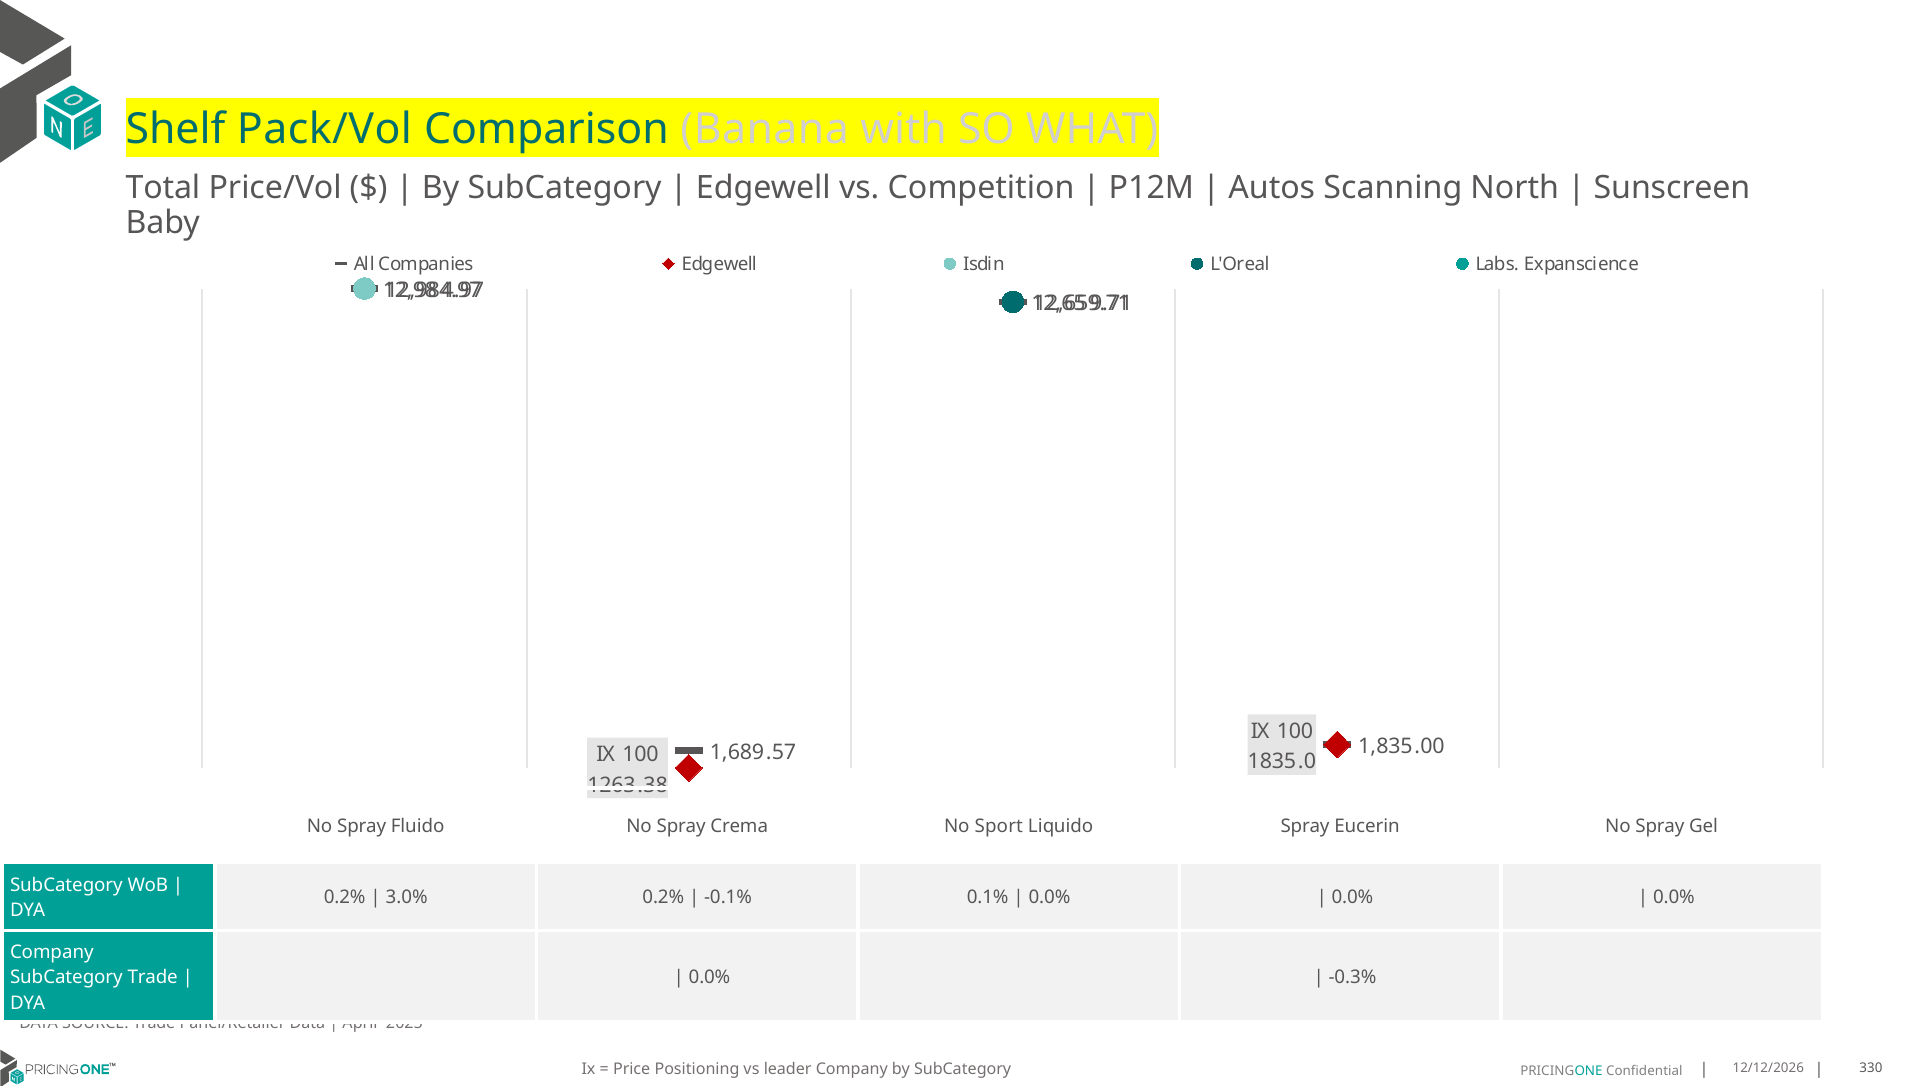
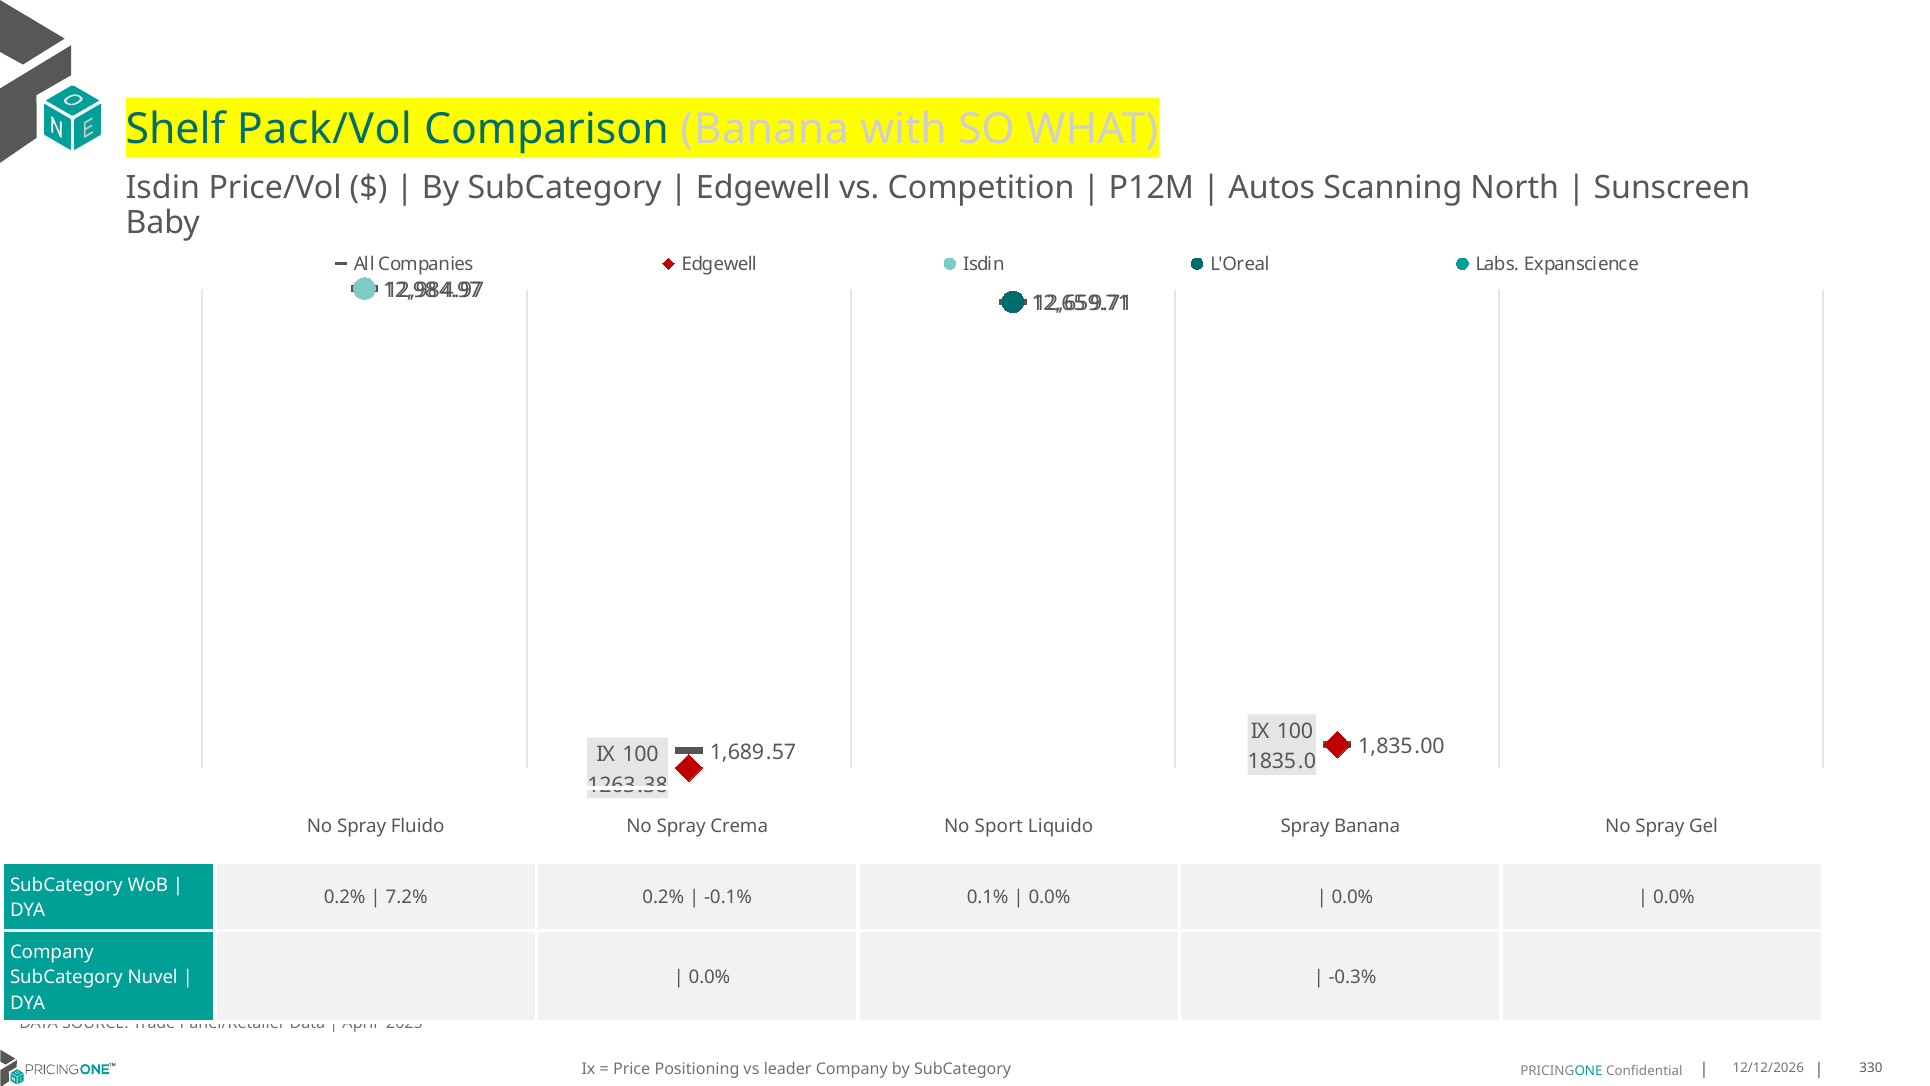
Total at (163, 188): Total -> Isdin
Spray Eucerin: Eucerin -> Banana
3.0%: 3.0% -> 7.2%
SubCategory Trade: Trade -> Nuvel
